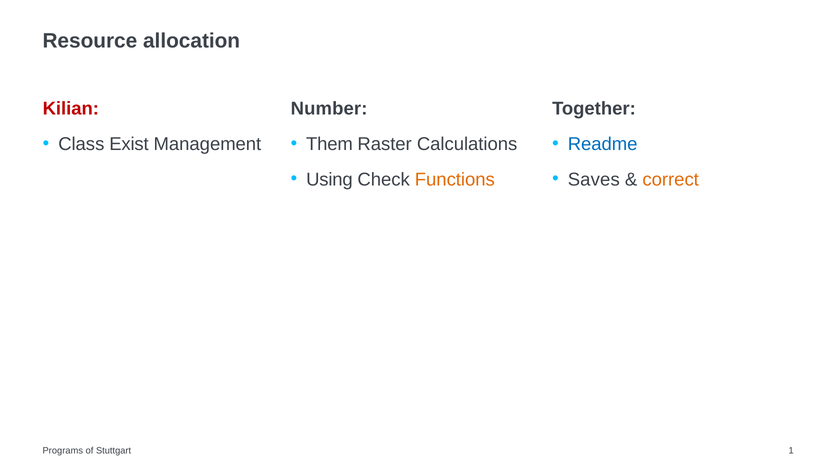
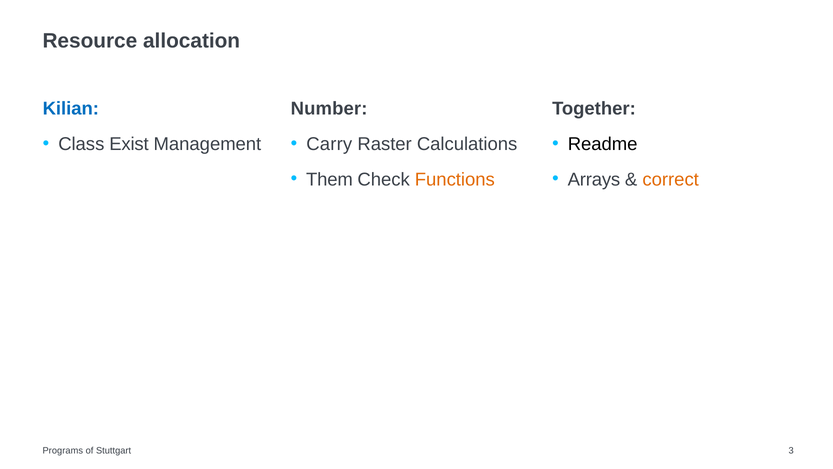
Kilian colour: red -> blue
Them: Them -> Carry
Readme colour: blue -> black
Using: Using -> Them
Saves: Saves -> Arrays
1: 1 -> 3
